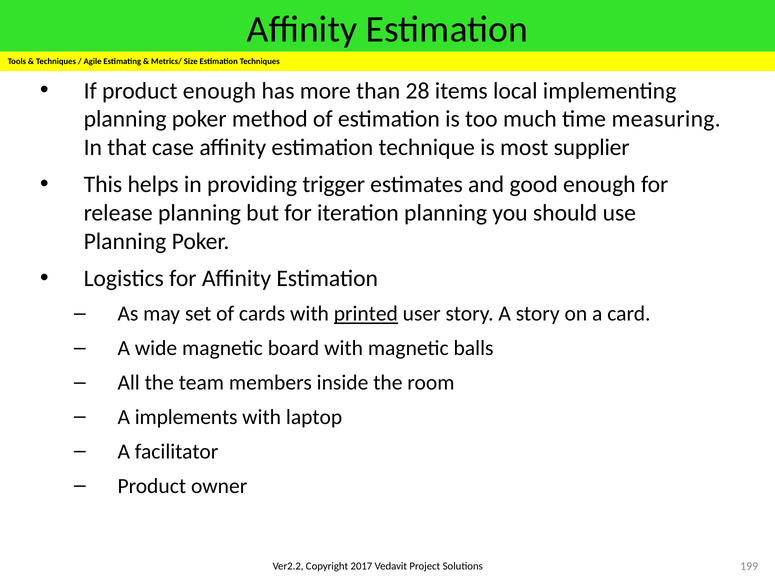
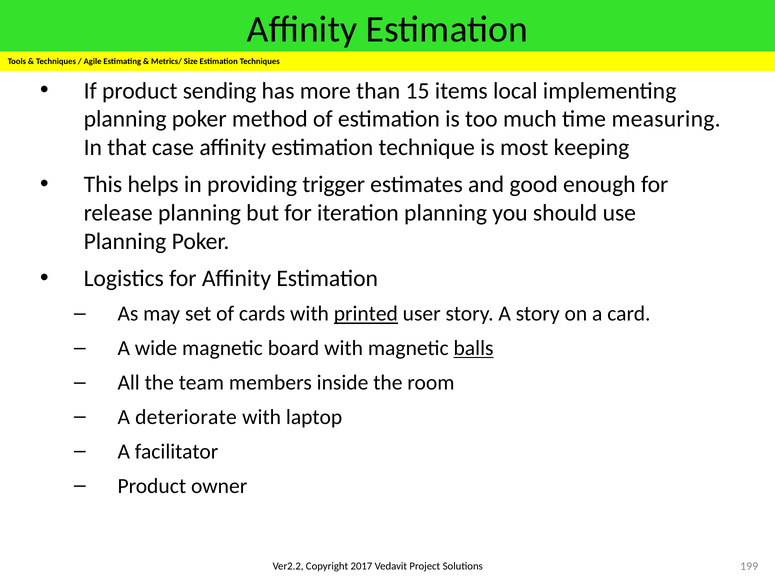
product enough: enough -> sending
28: 28 -> 15
supplier: supplier -> keeping
balls underline: none -> present
implements: implements -> deteriorate
